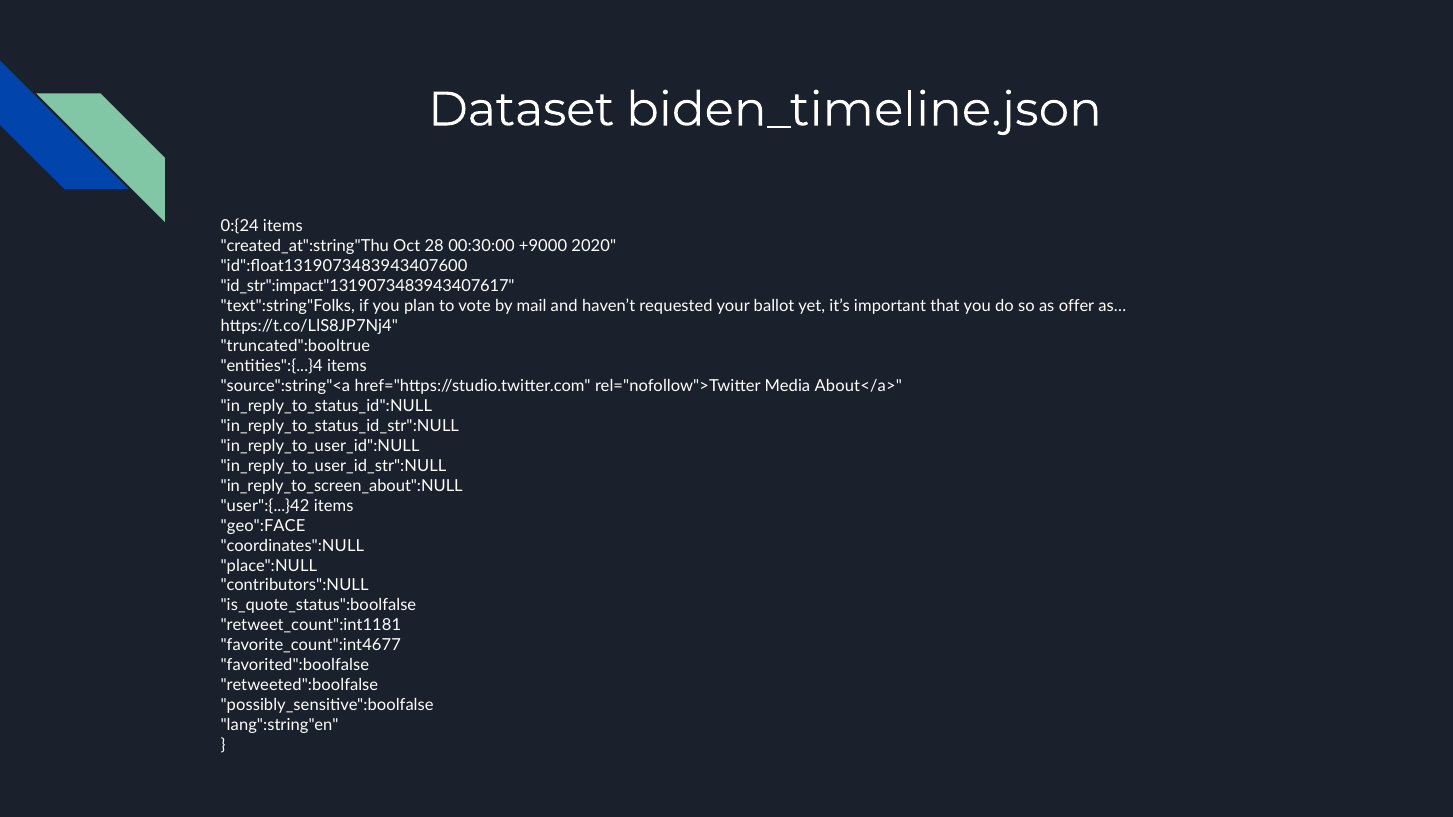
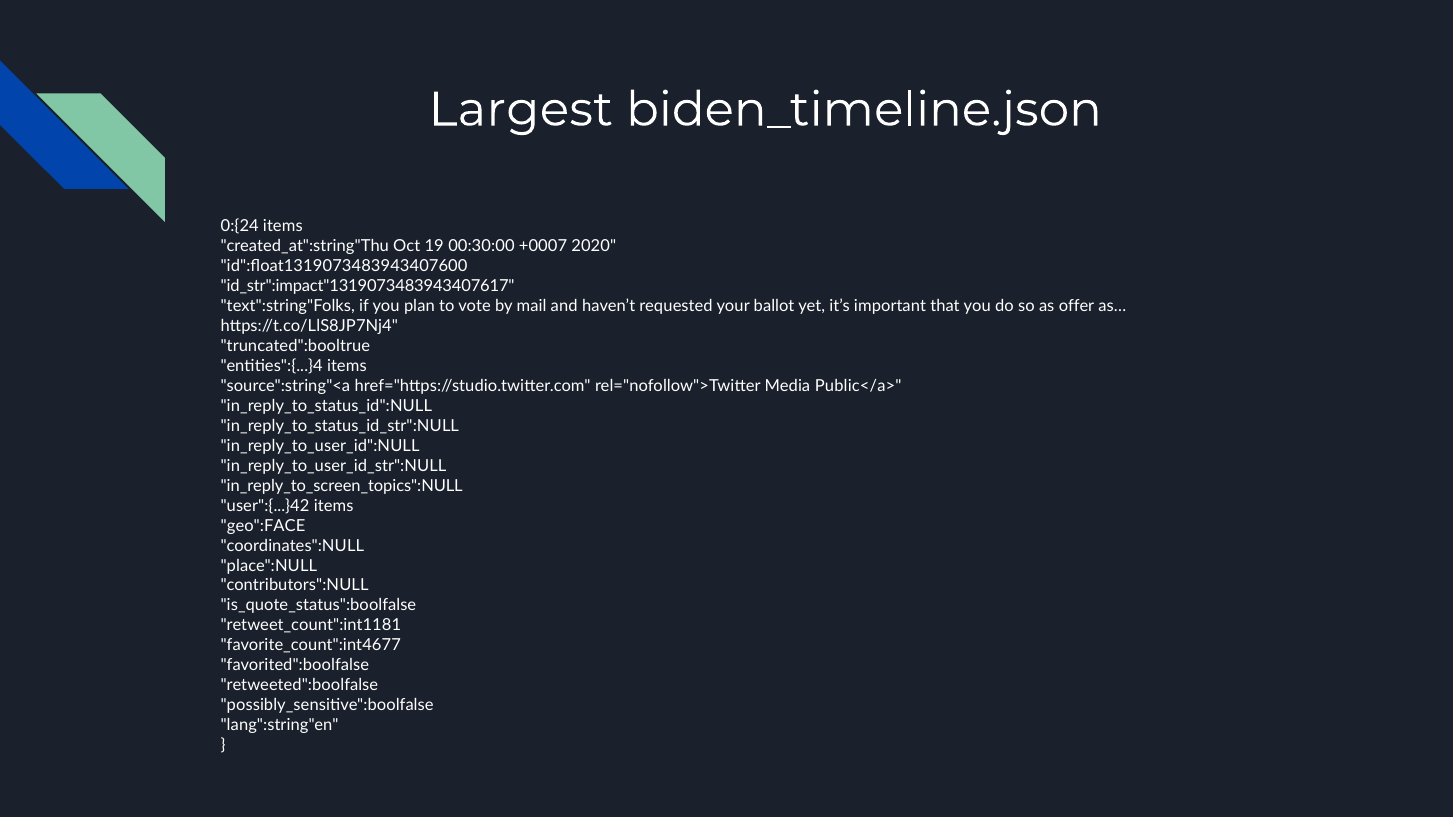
Dataset: Dataset -> Largest
28: 28 -> 19
+9000: +9000 -> +0007
About</a>: About</a> -> Public</a>
in_reply_to_screen_about":NULL: in_reply_to_screen_about":NULL -> in_reply_to_screen_topics":NULL
